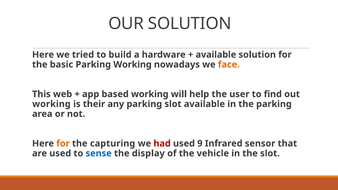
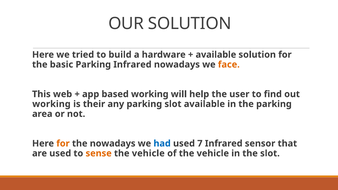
Parking Working: Working -> Infrared
the capturing: capturing -> nowadays
had colour: red -> blue
9: 9 -> 7
sense colour: blue -> orange
display at (148, 153): display -> vehicle
